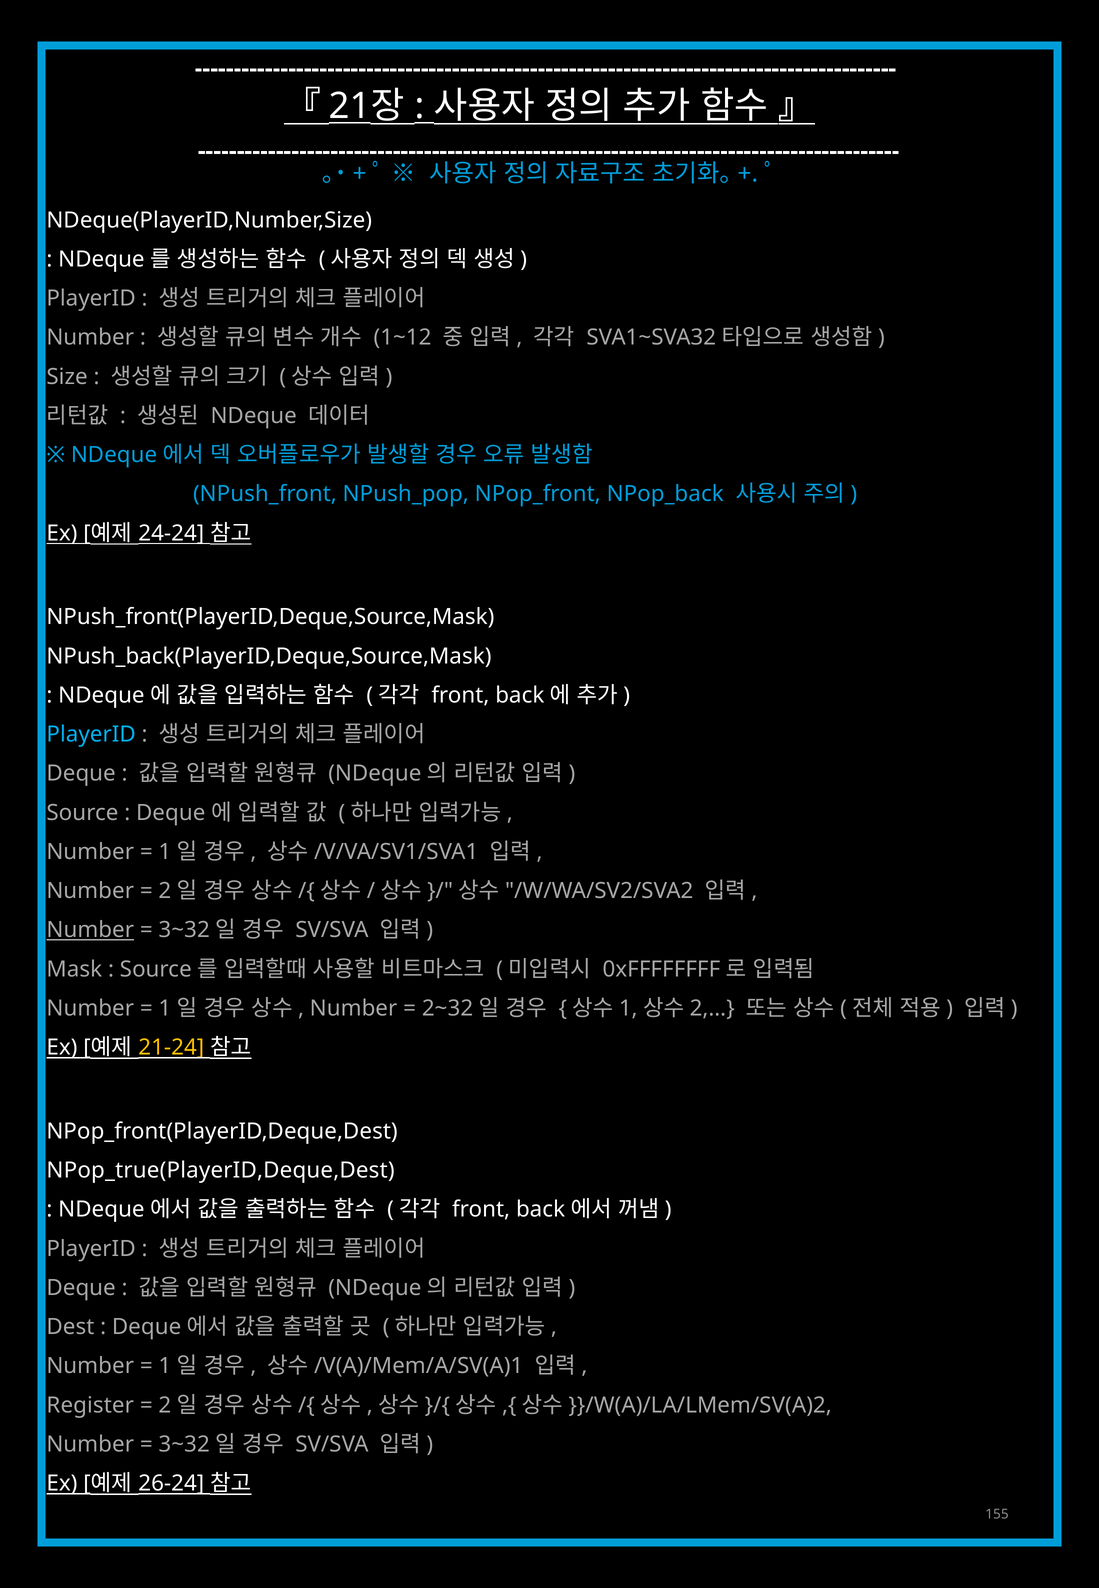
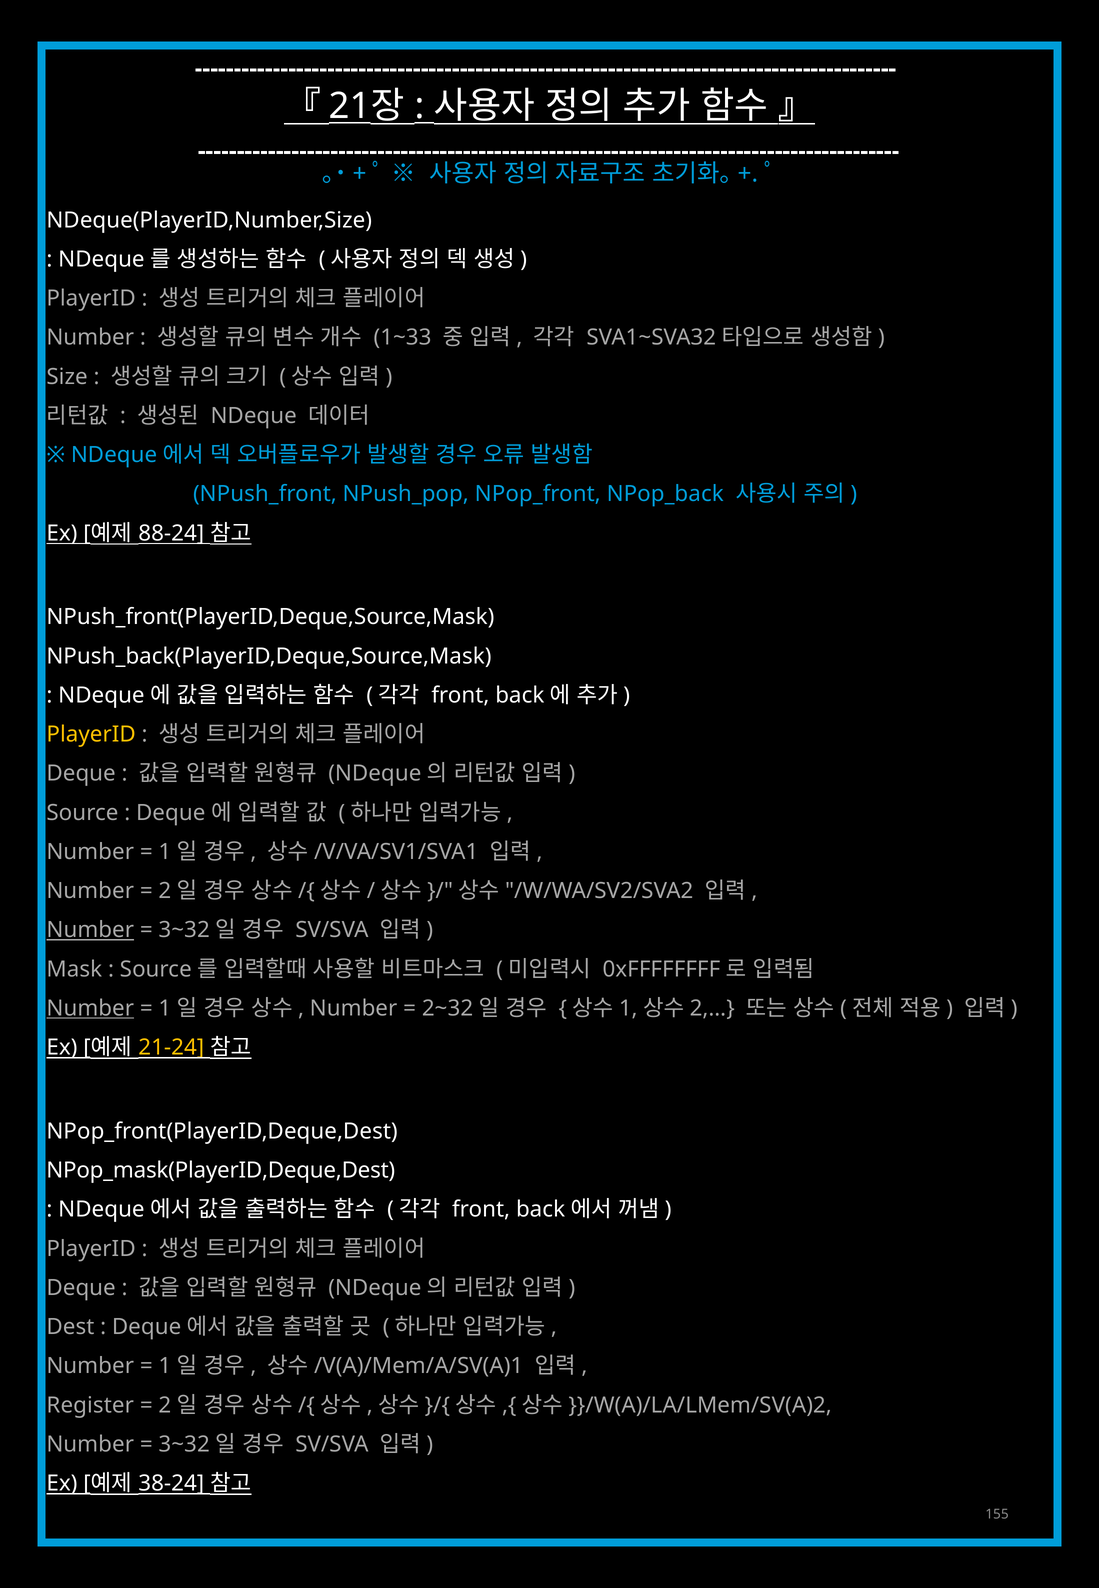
1~12: 1~12 -> 1~33
24-24: 24-24 -> 88-24
PlayerID at (91, 734) colour: light blue -> yellow
Number at (90, 1008) underline: none -> present
NPop_true(PlayerID,Deque,Dest: NPop_true(PlayerID,Deque,Dest -> NPop_mask(PlayerID,Deque,Dest
26-24: 26-24 -> 38-24
